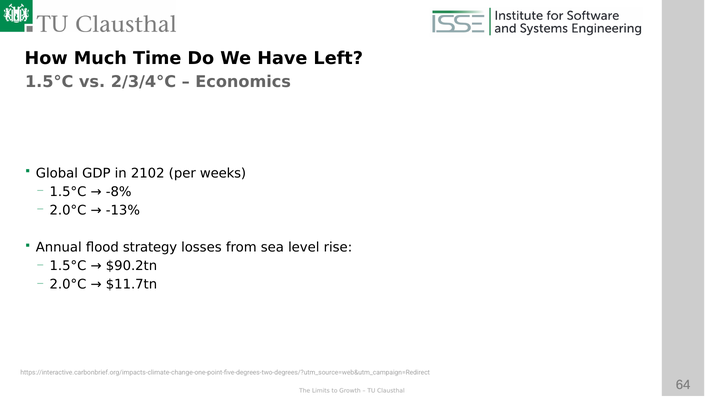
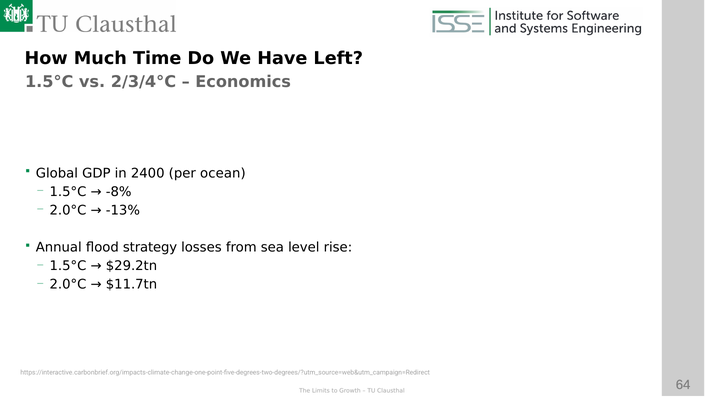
2102: 2102 -> 2400
weeks: weeks -> ocean
$90.2tn: $90.2tn -> $29.2tn
